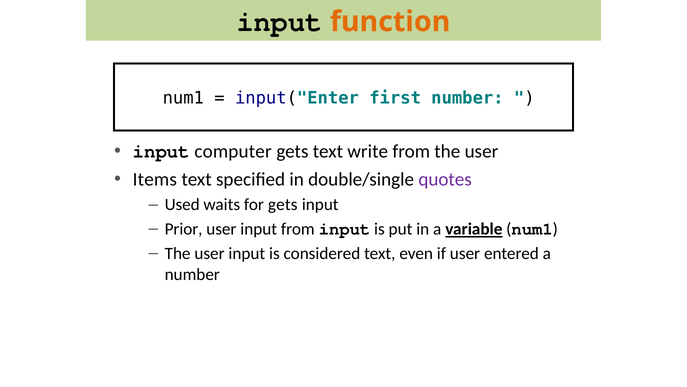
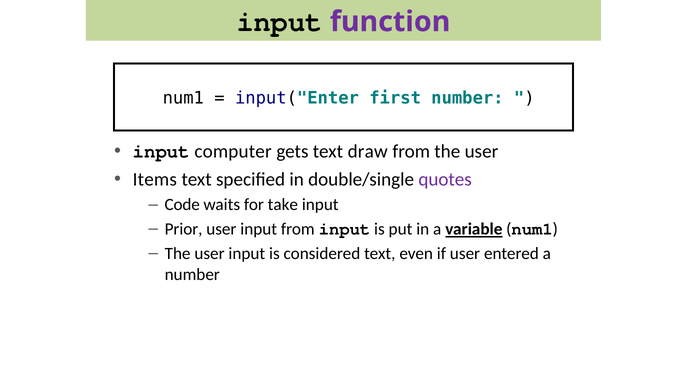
function colour: orange -> purple
write: write -> draw
Used: Used -> Code
for gets: gets -> take
